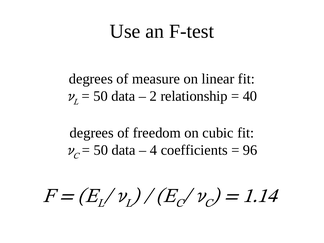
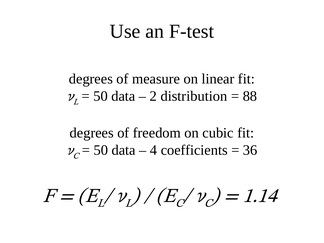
relationship: relationship -> distribution
40: 40 -> 88
96: 96 -> 36
